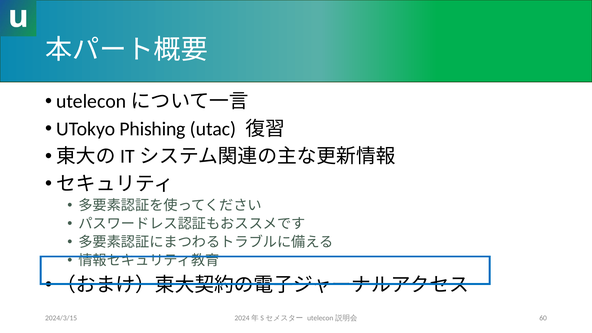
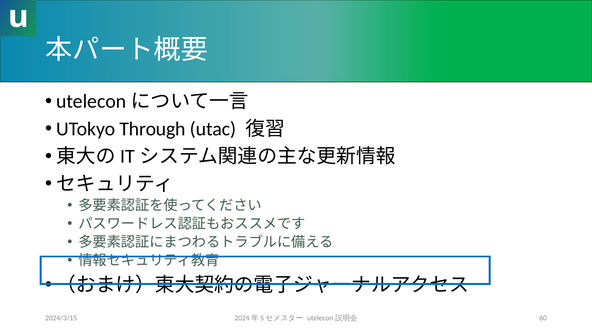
Phishing: Phishing -> Through
